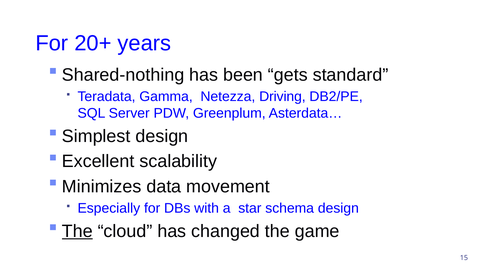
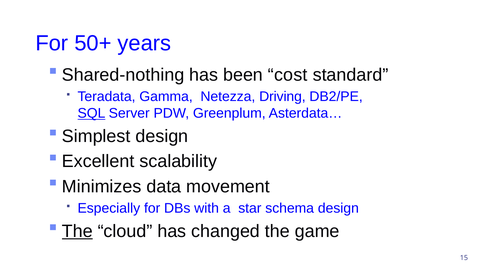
20+: 20+ -> 50+
gets: gets -> cost
SQL underline: none -> present
